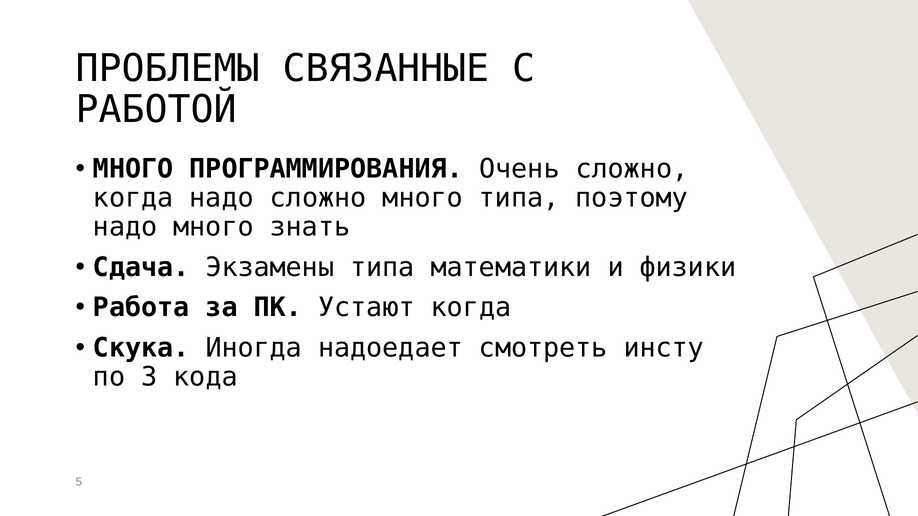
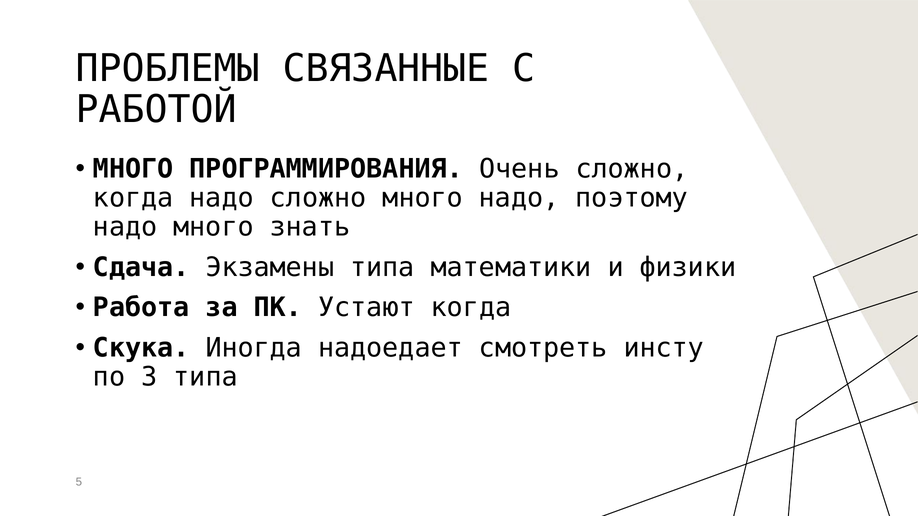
много типа: типа -> надо
3 кода: кода -> типа
